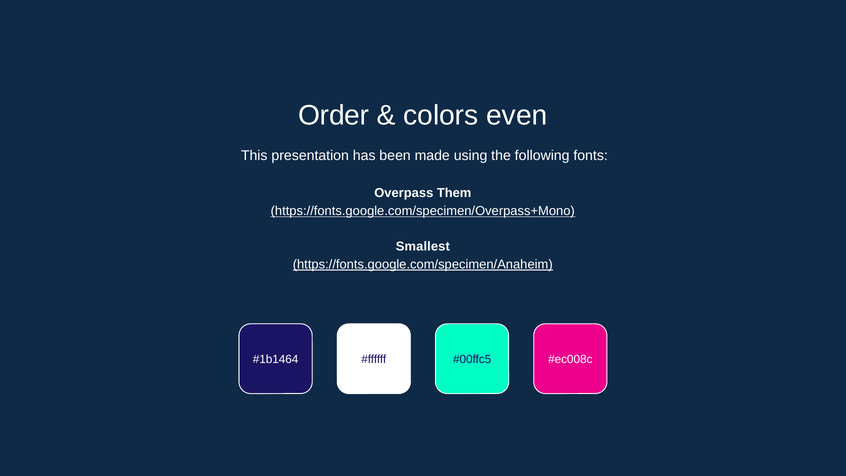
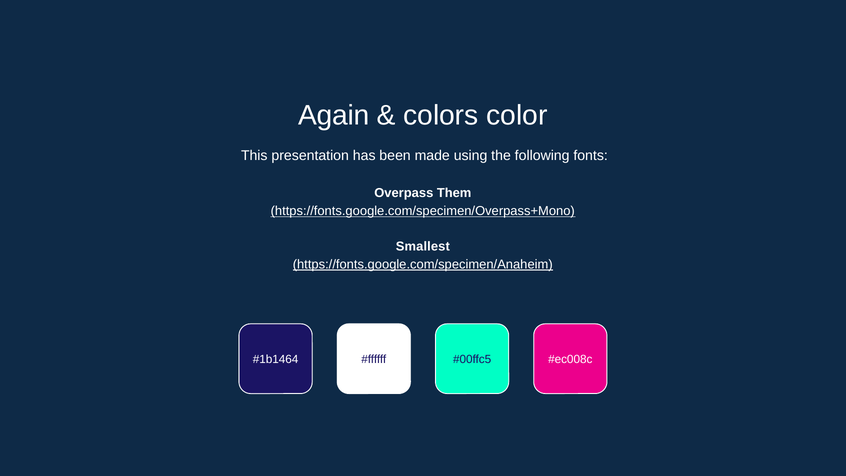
Order: Order -> Again
even: even -> color
